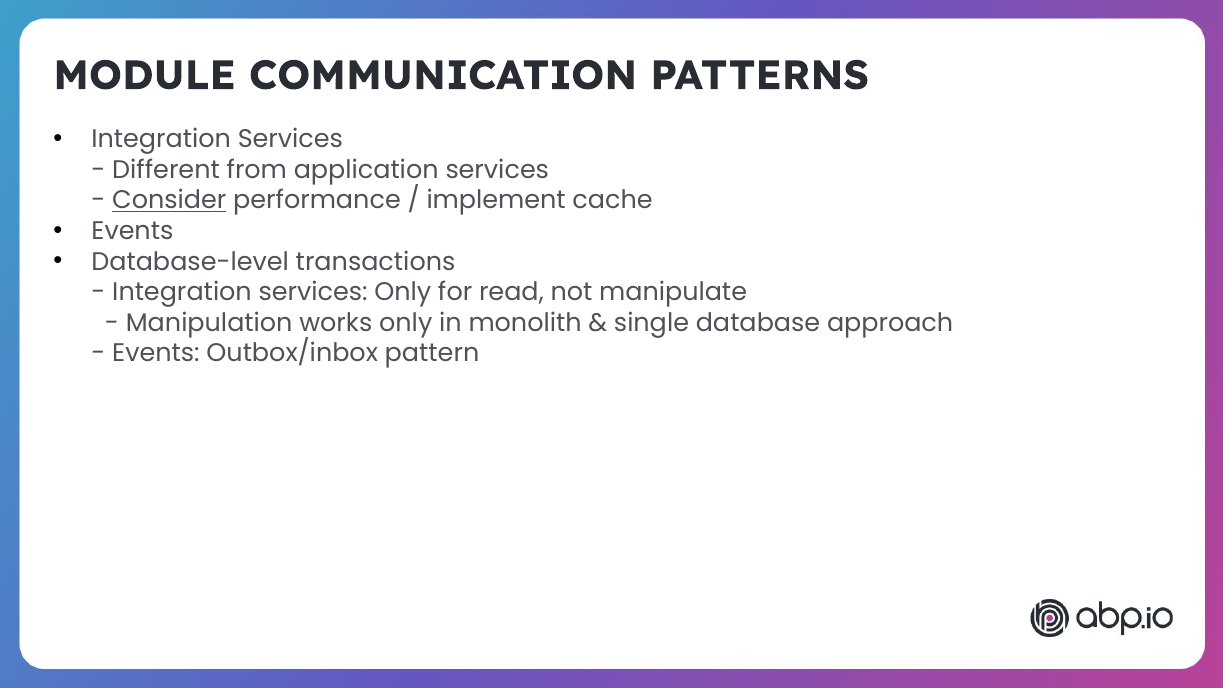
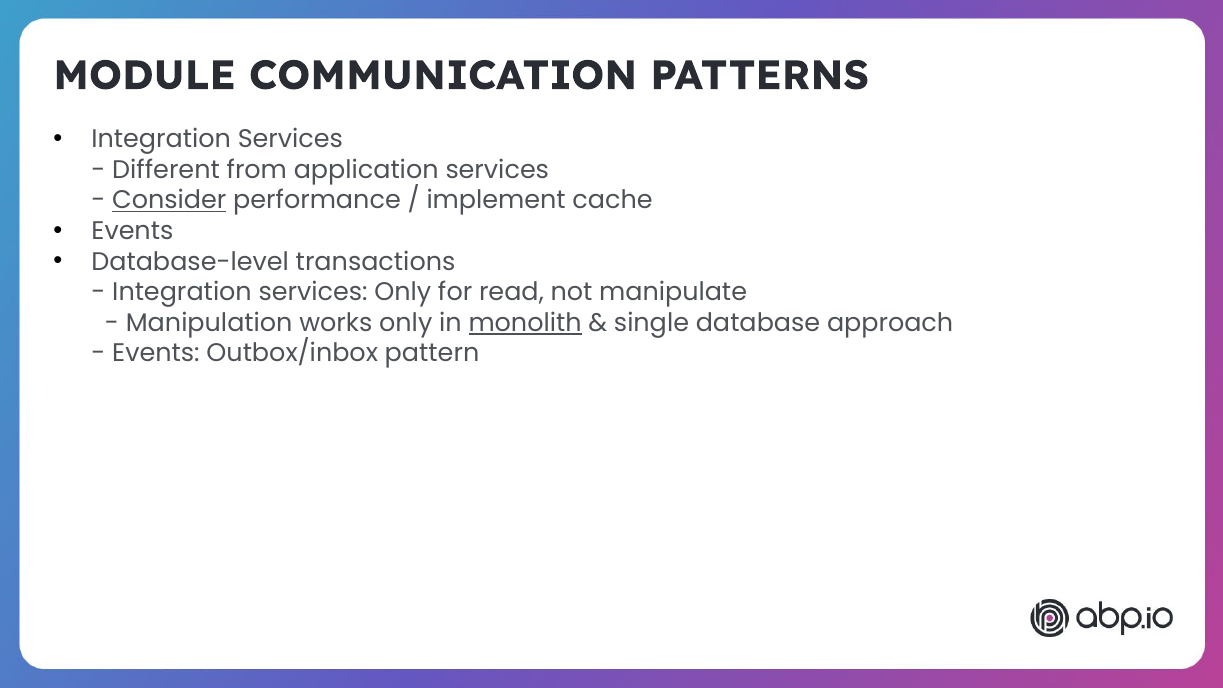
monolith underline: none -> present
